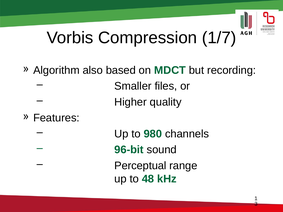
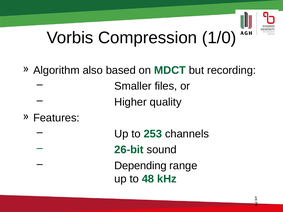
1/7: 1/7 -> 1/0
980: 980 -> 253
96-bit: 96-bit -> 26-bit
Perceptual: Perceptual -> Depending
